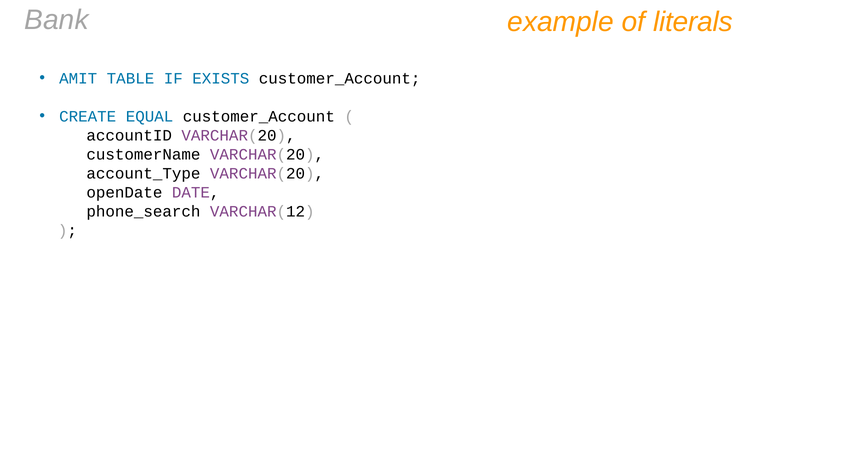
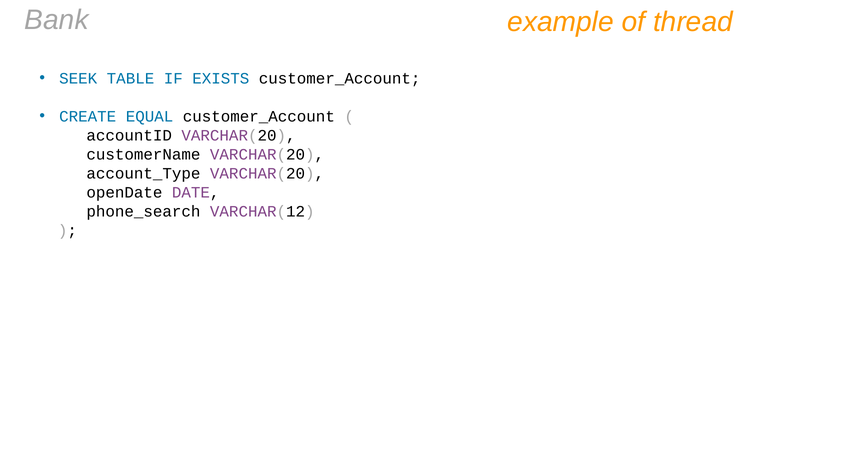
literals: literals -> thread
AMIT: AMIT -> SEEK
